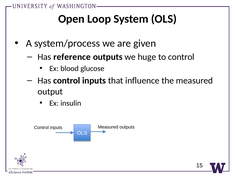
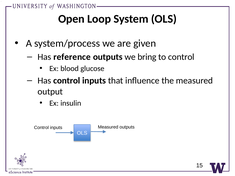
huge: huge -> bring
